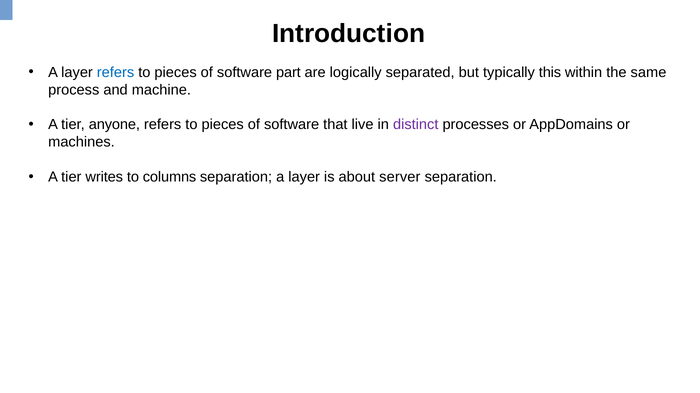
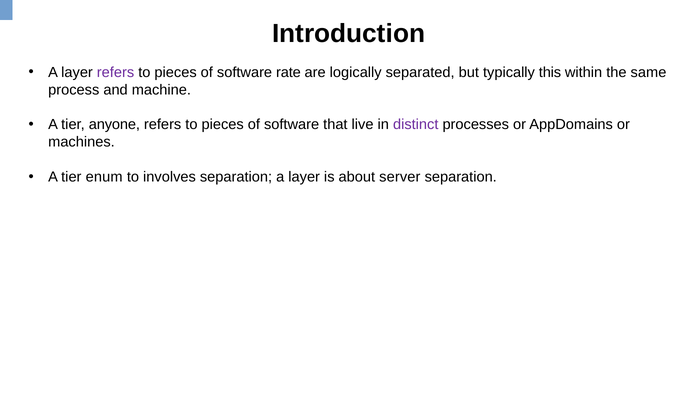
refers at (116, 72) colour: blue -> purple
part: part -> rate
writes: writes -> enum
columns: columns -> involves
